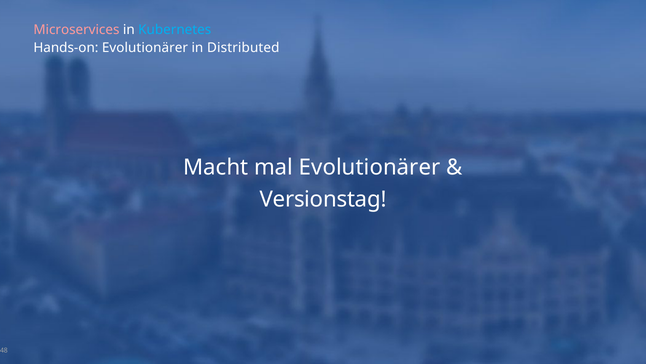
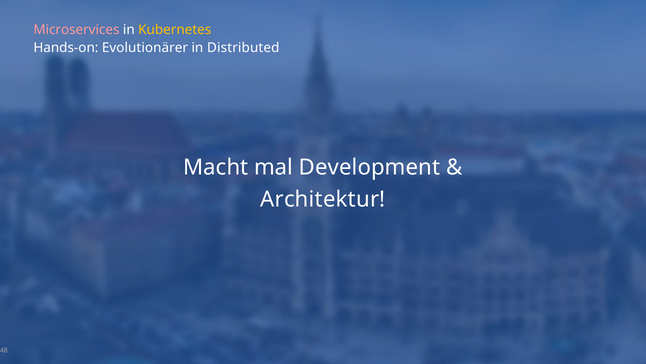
Kubernetes colour: light blue -> yellow
mal Evolutionärer: Evolutionärer -> Development
Versionstag: Versionstag -> Architektur
